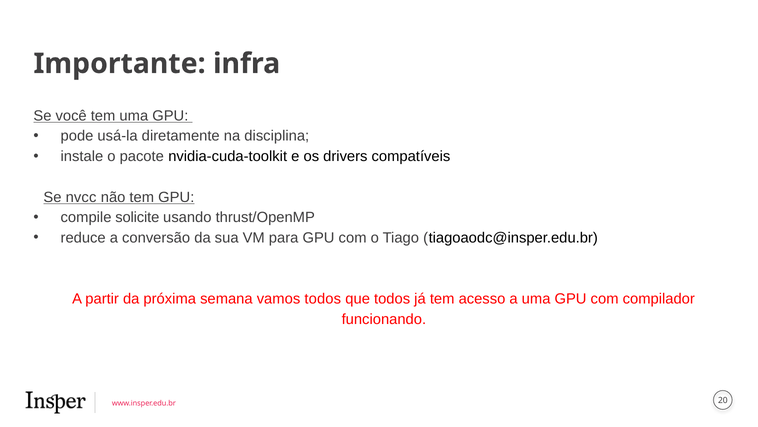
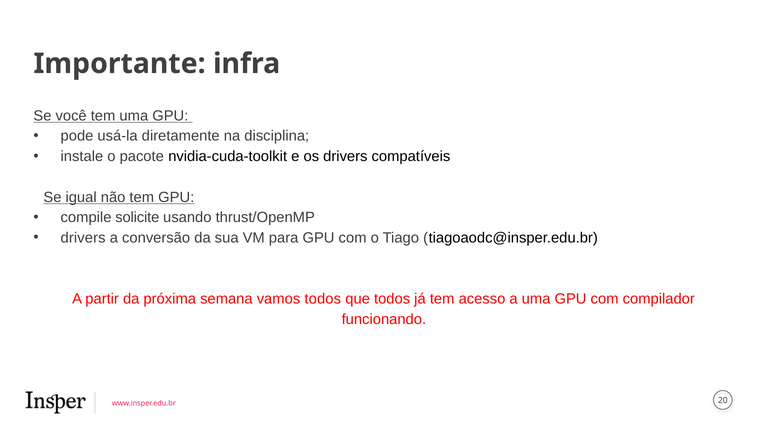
nvcc: nvcc -> igual
reduce at (83, 238): reduce -> drivers
